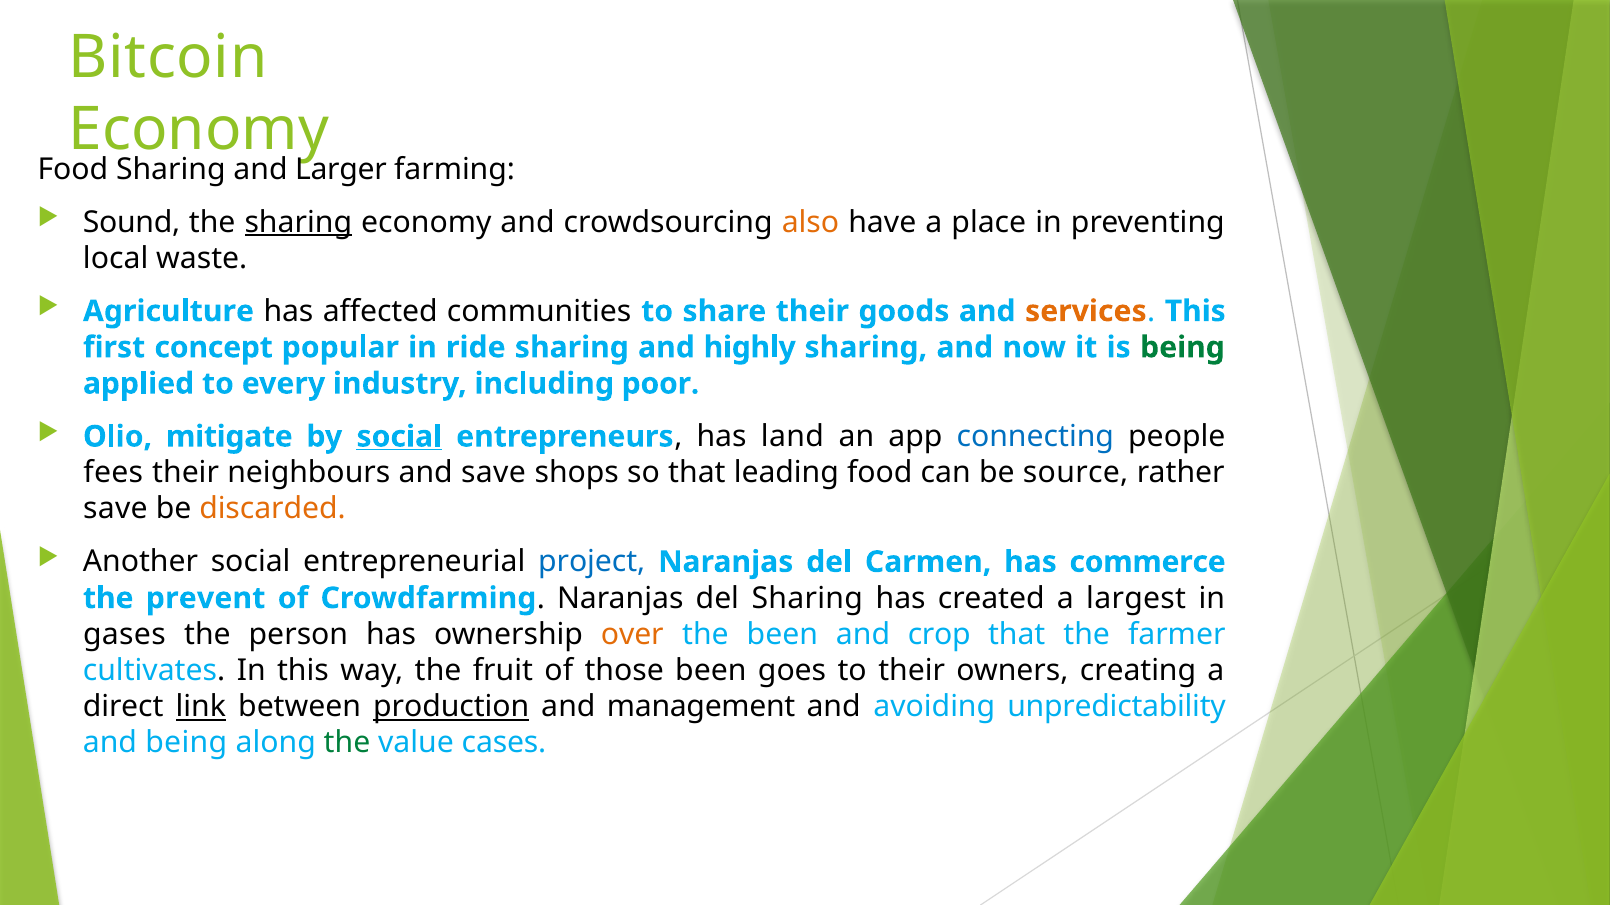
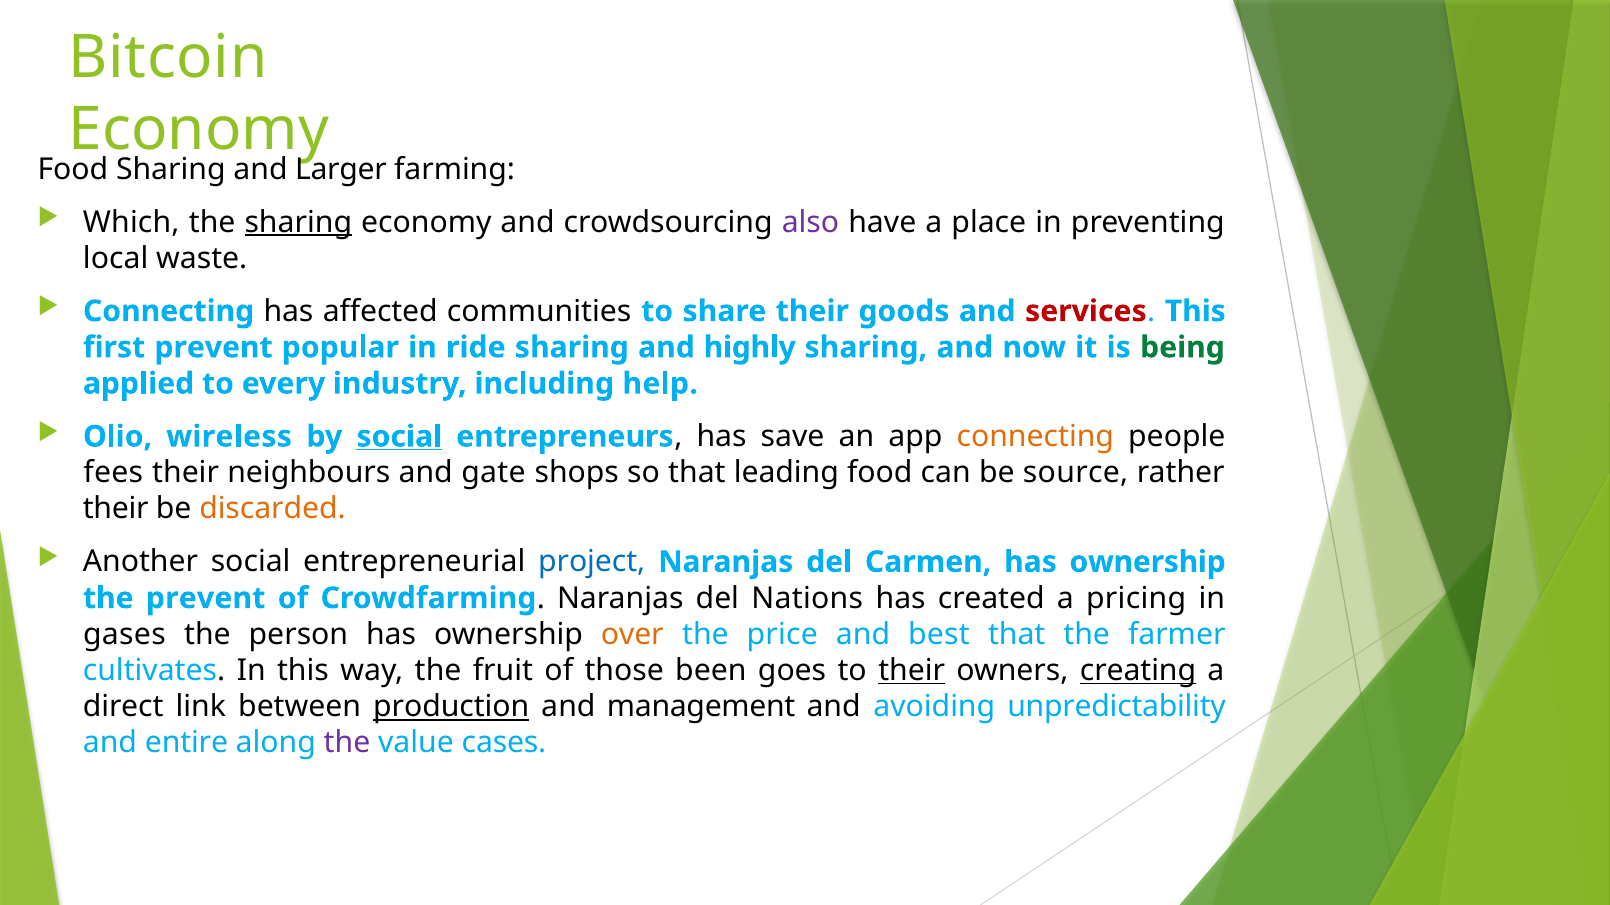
Sound: Sound -> Which
also colour: orange -> purple
Agriculture at (168, 311): Agriculture -> Connecting
services colour: orange -> red
first concept: concept -> prevent
poor: poor -> help
mitigate: mitigate -> wireless
land: land -> save
connecting at (1035, 437) colour: blue -> orange
and save: save -> gate
save at (115, 509): save -> their
Carmen has commerce: commerce -> ownership
del Sharing: Sharing -> Nations
largest: largest -> pricing
the been: been -> price
crop: crop -> best
their at (912, 671) underline: none -> present
creating underline: none -> present
link underline: present -> none
and being: being -> entire
the at (347, 743) colour: green -> purple
